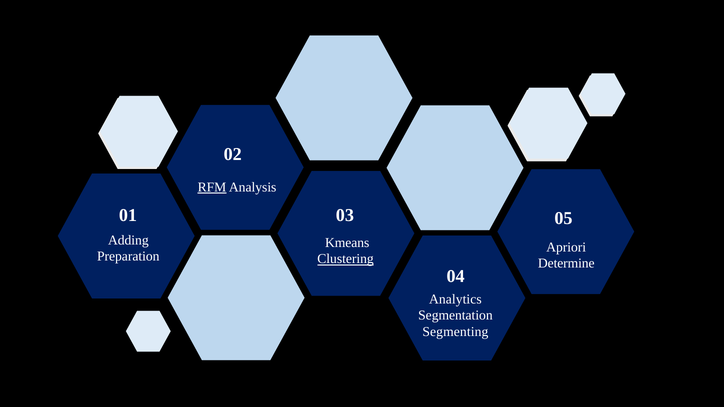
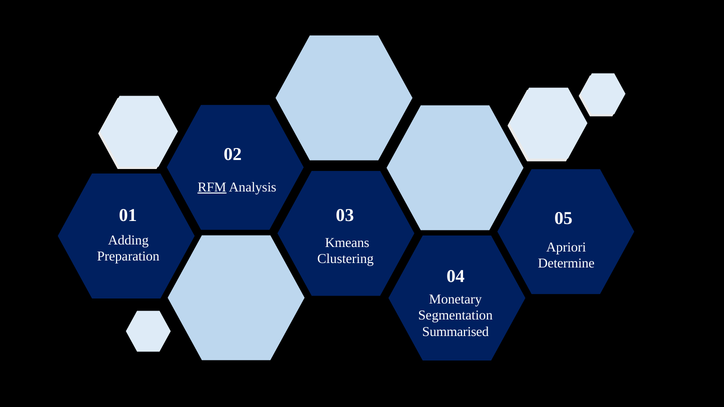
Clustering underline: present -> none
Analytics: Analytics -> Monetary
Segmenting: Segmenting -> Summarised
